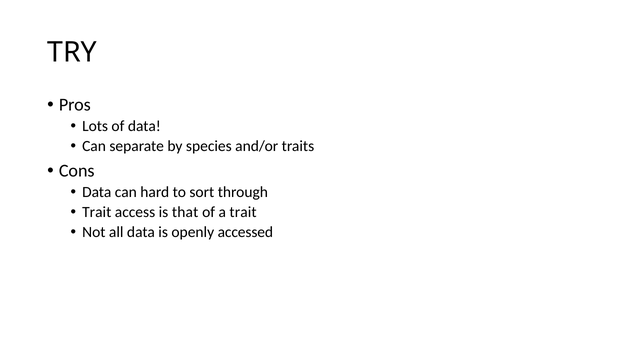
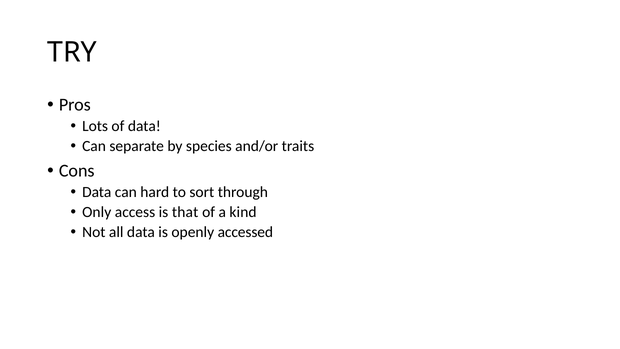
Trait at (97, 212): Trait -> Only
a trait: trait -> kind
